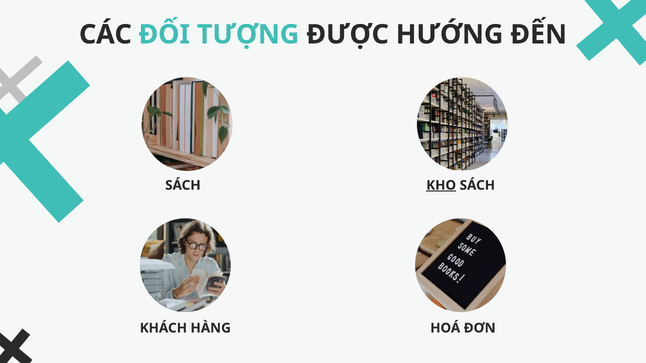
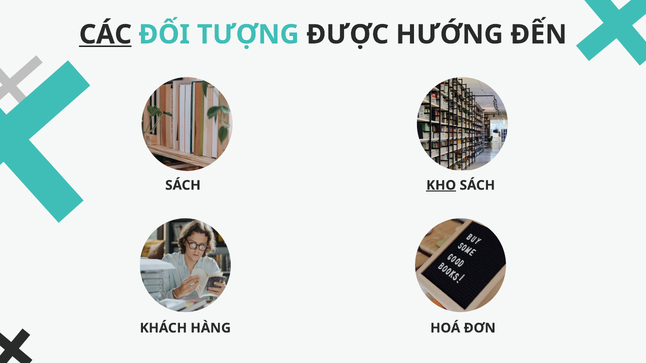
CÁC underline: none -> present
